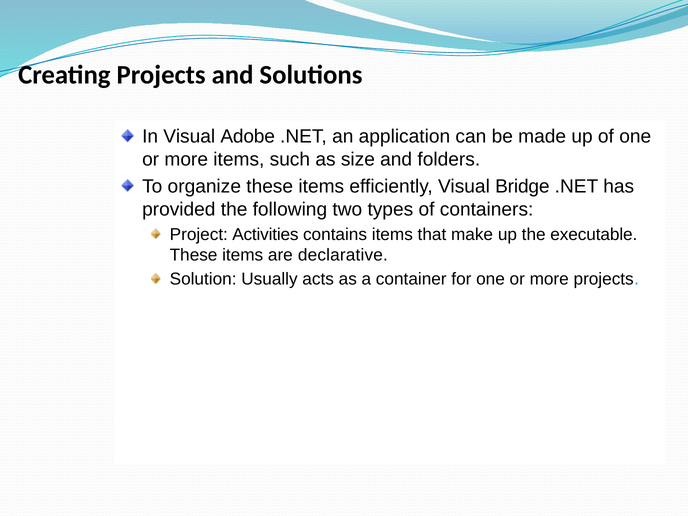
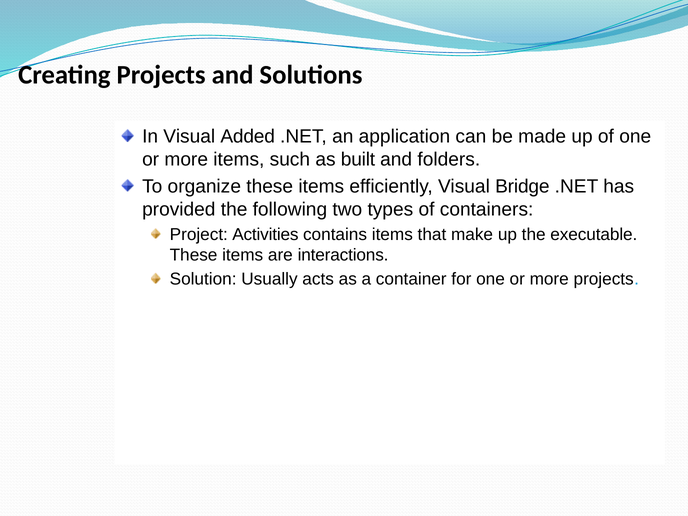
Adobe: Adobe -> Added
size: size -> built
declarative: declarative -> interactions
